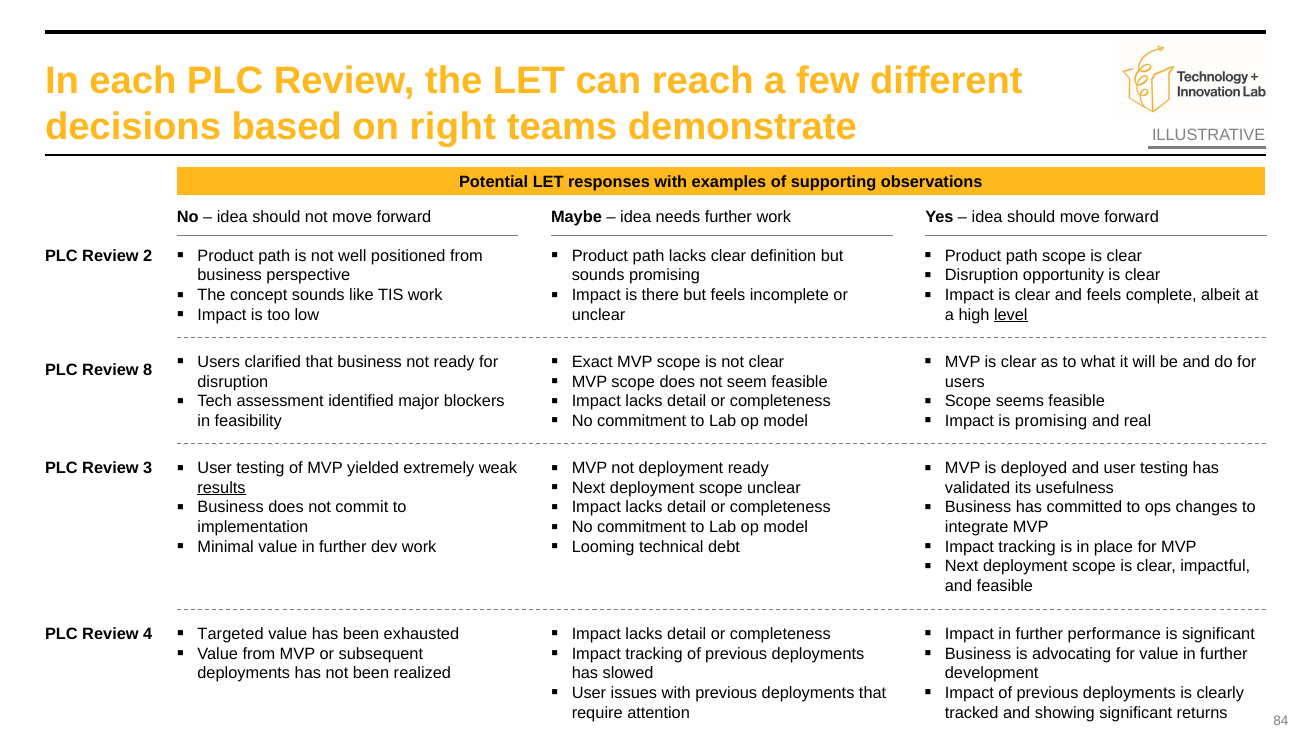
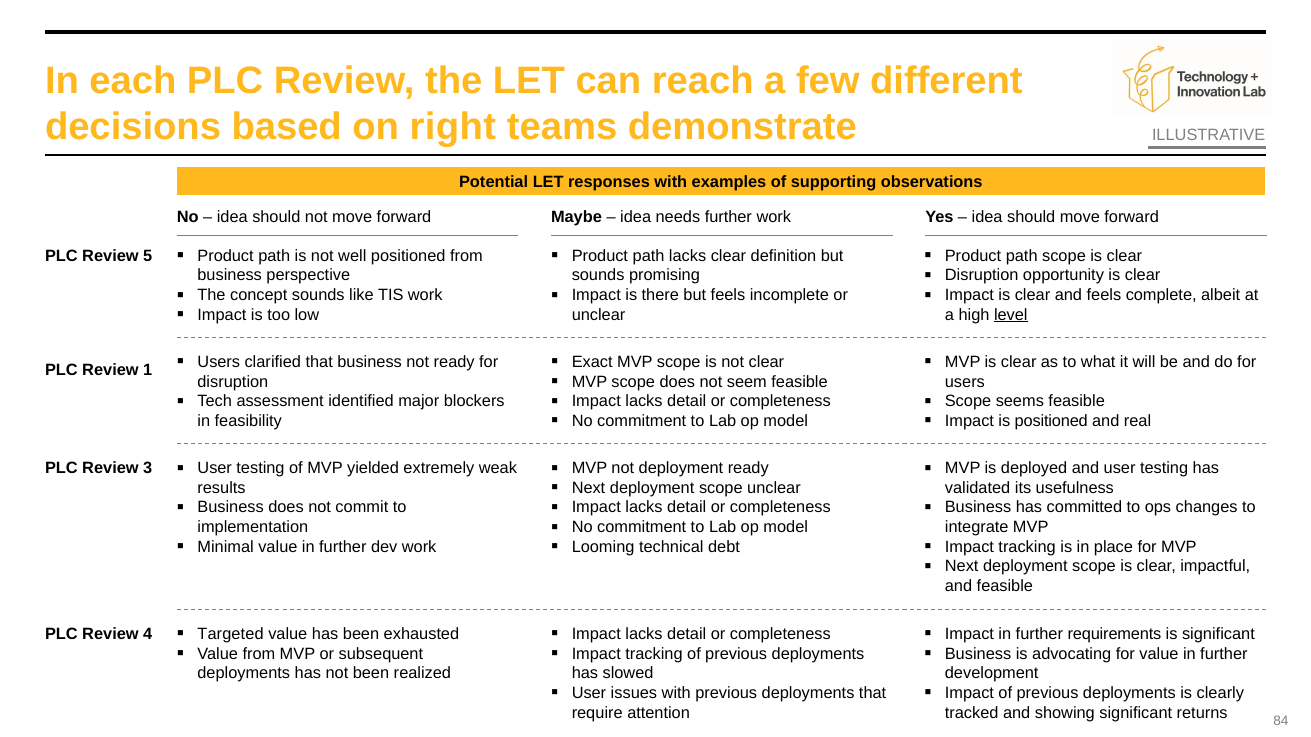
2: 2 -> 5
8: 8 -> 1
is promising: promising -> positioned
results underline: present -> none
performance: performance -> requirements
